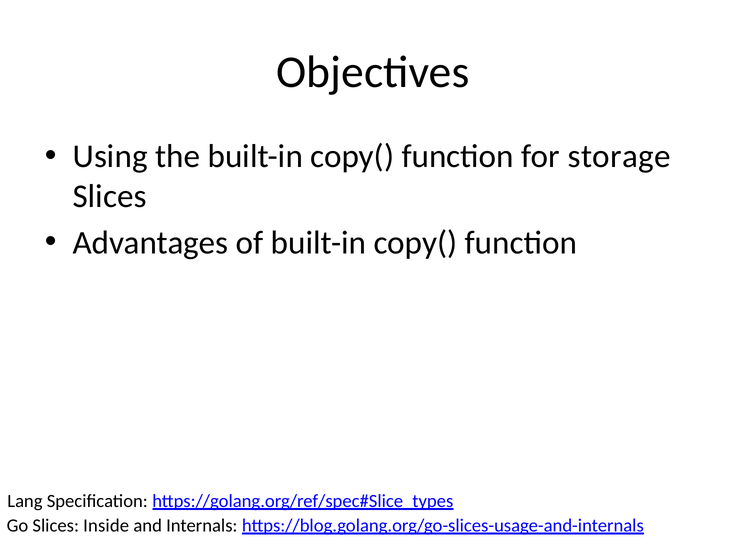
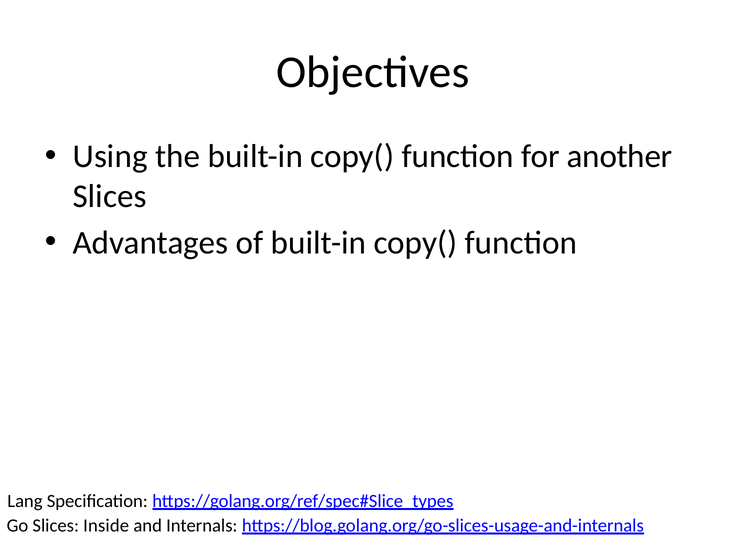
storage: storage -> another
